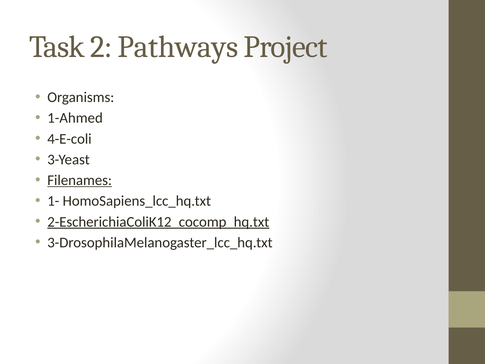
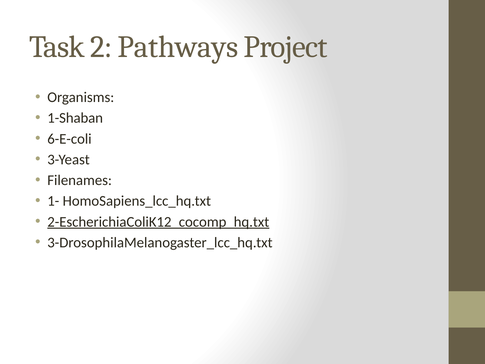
1-Ahmed: 1-Ahmed -> 1-Shaban
4-E-coli: 4-E-coli -> 6-E-coli
Filenames underline: present -> none
